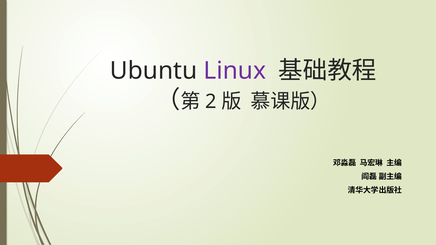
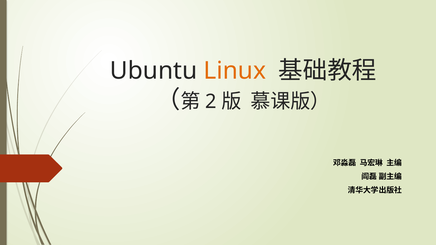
Linux colour: purple -> orange
